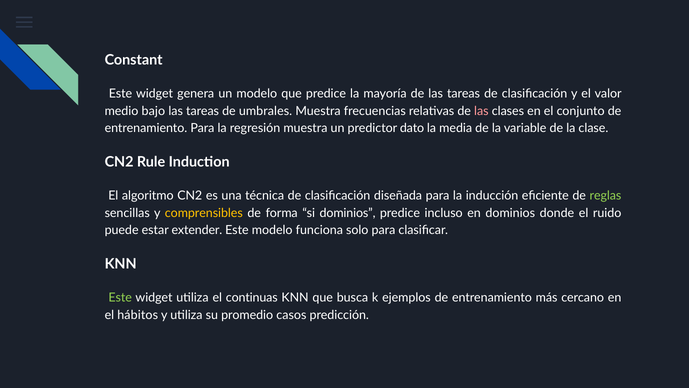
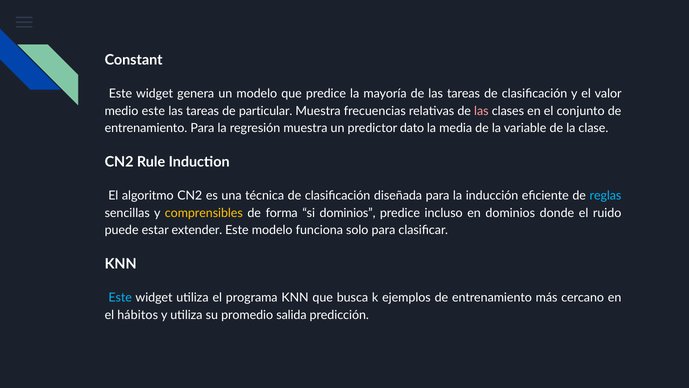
medio bajo: bajo -> este
umbrales: umbrales -> particular
reglas colour: light green -> light blue
Este at (120, 297) colour: light green -> light blue
continuas: continuas -> programa
casos: casos -> salida
